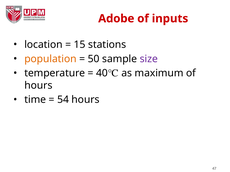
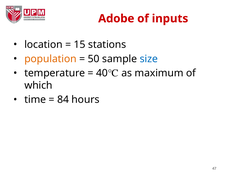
size colour: purple -> blue
hours at (38, 86): hours -> which
54: 54 -> 84
